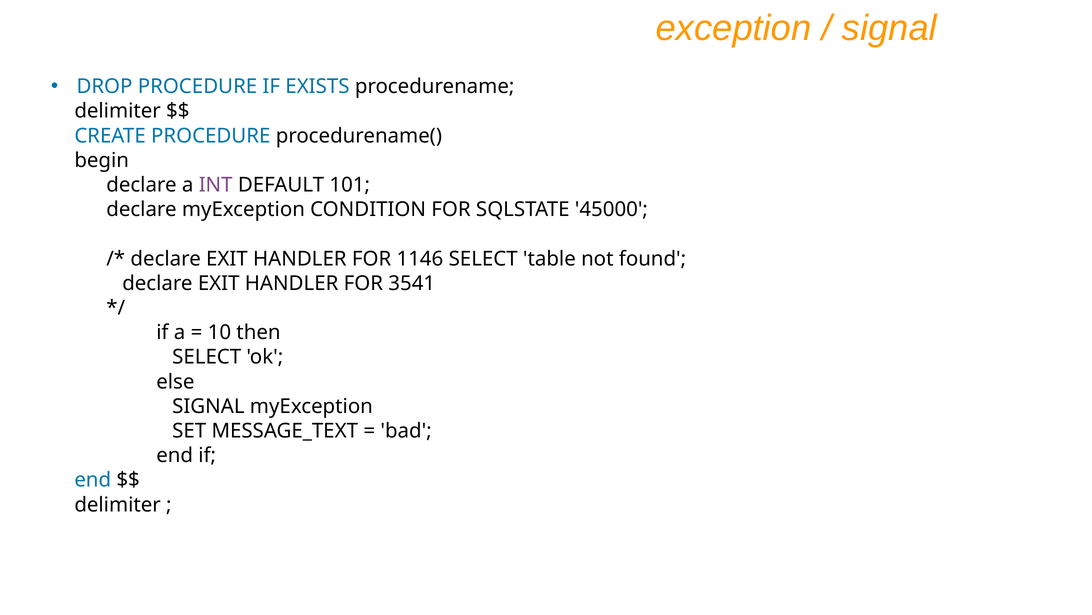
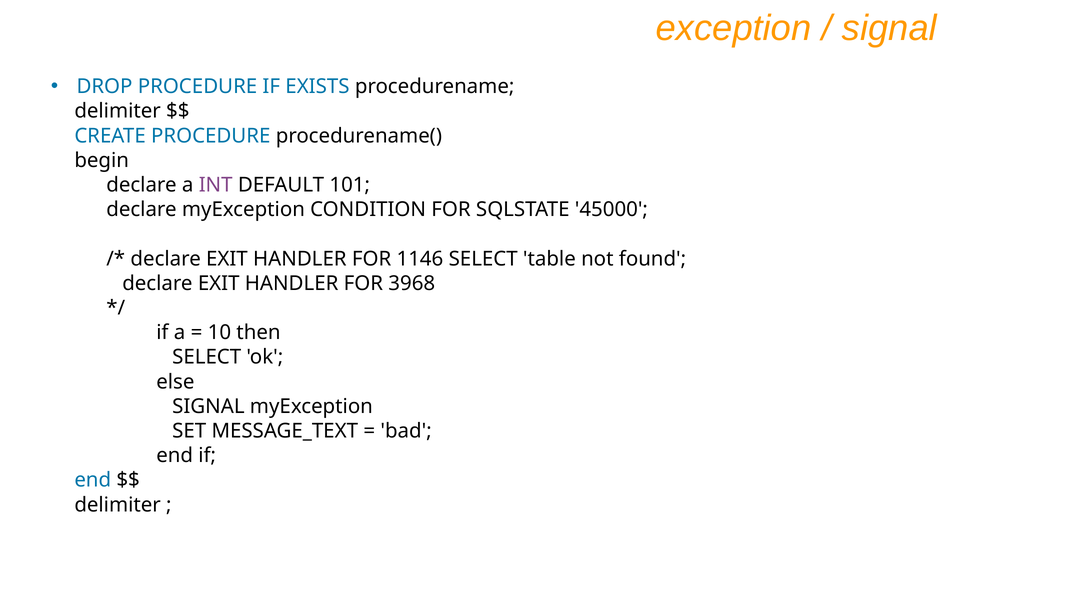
3541: 3541 -> 3968
